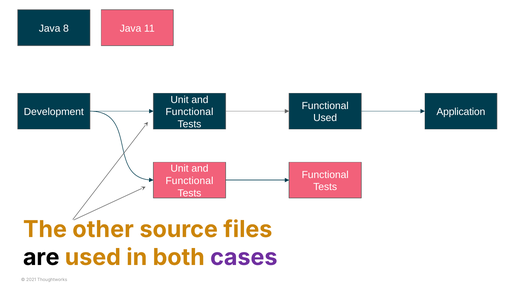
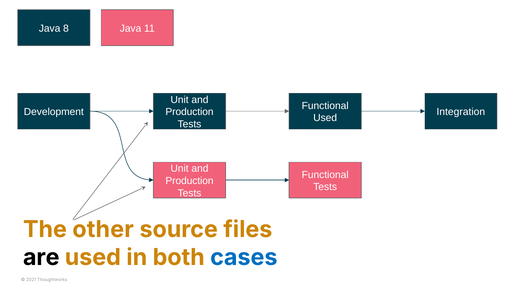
Functional at (189, 112): Functional -> Production
Application: Application -> Integration
Functional at (189, 181): Functional -> Production
cases colour: purple -> blue
